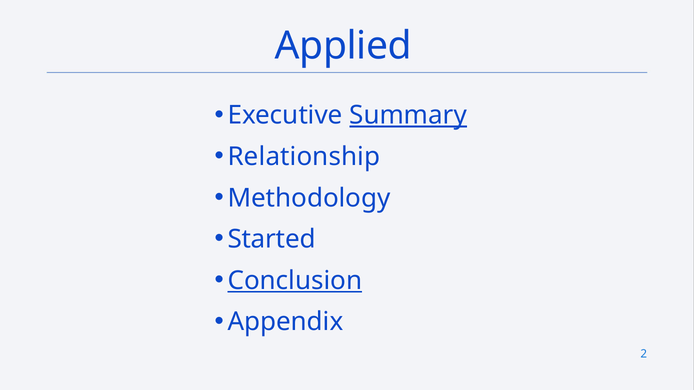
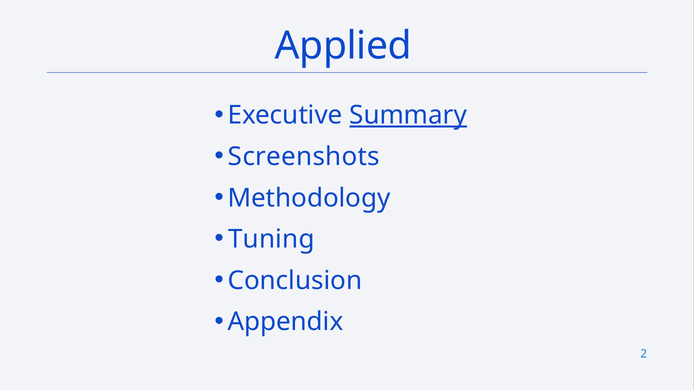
Relationship: Relationship -> Screenshots
Started: Started -> Tuning
Conclusion underline: present -> none
